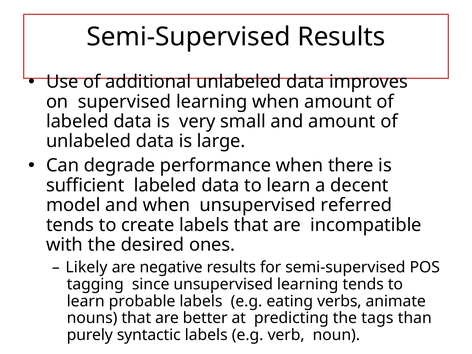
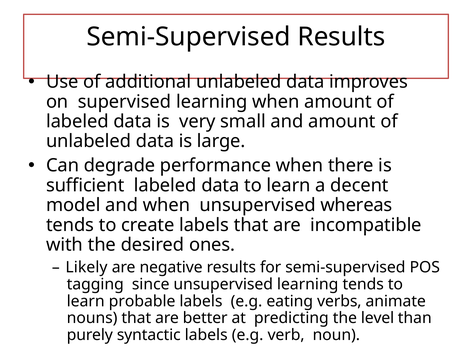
referred: referred -> whereas
tags: tags -> level
